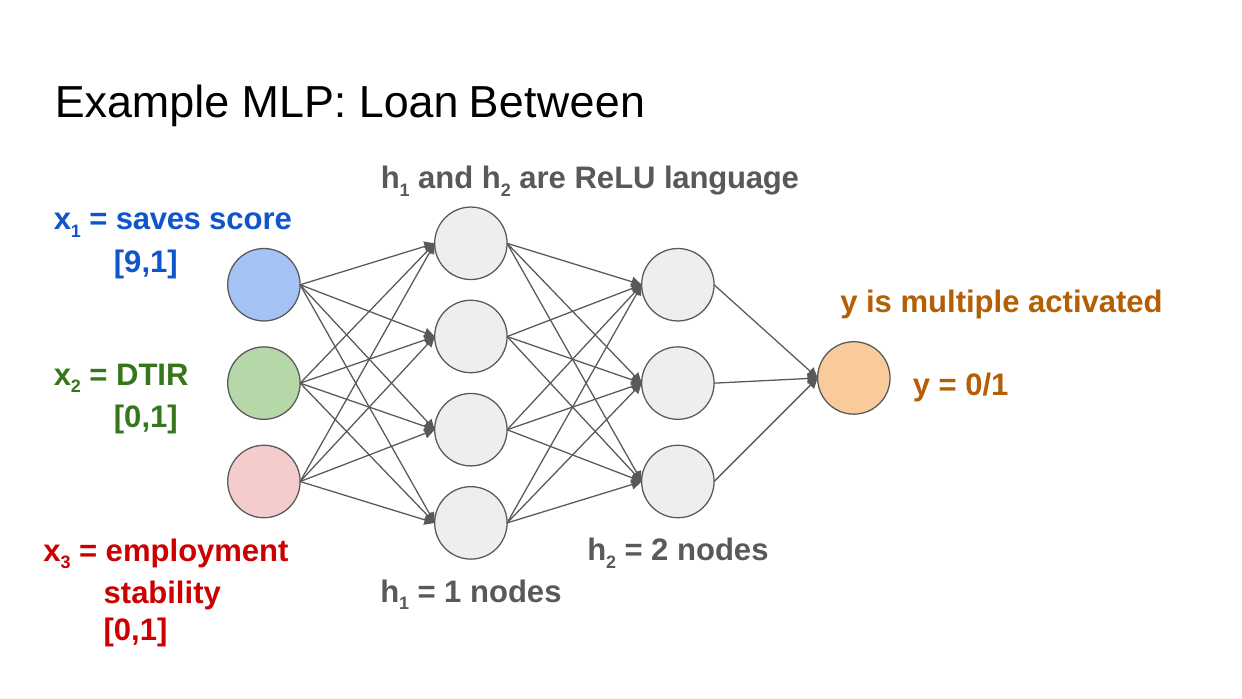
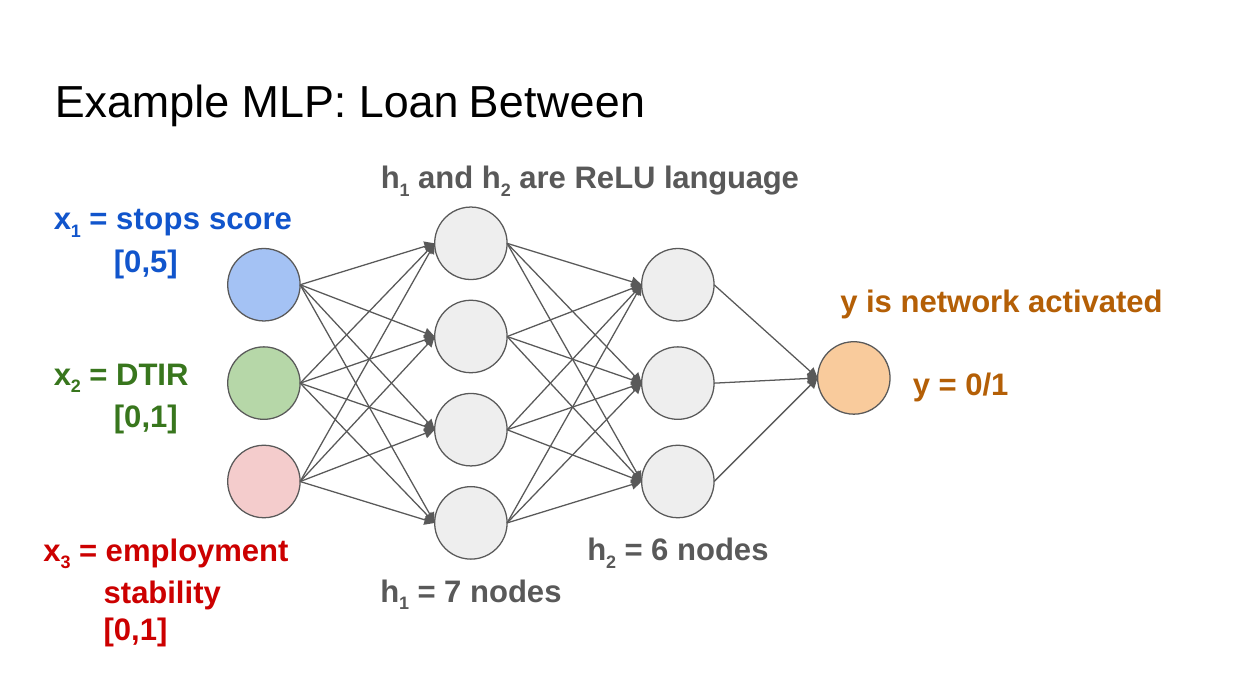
saves: saves -> stops
9,1: 9,1 -> 0,5
multiple: multiple -> network
2 at (660, 550): 2 -> 6
1 at (453, 591): 1 -> 7
